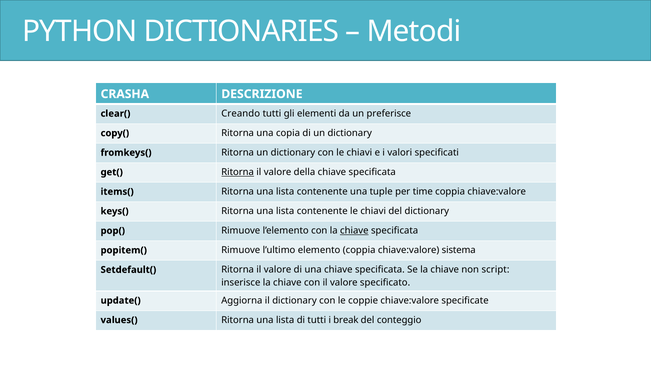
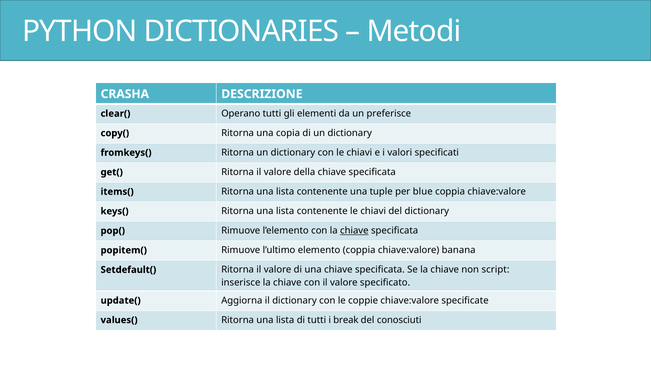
Creando: Creando -> Operano
Ritorna at (238, 172) underline: present -> none
time: time -> blue
sistema: sistema -> banana
conteggio: conteggio -> conosciuti
